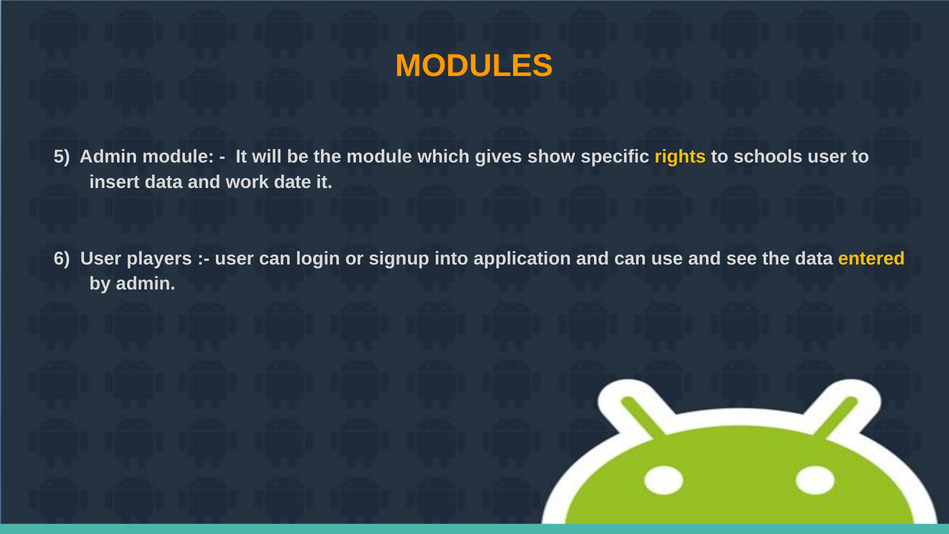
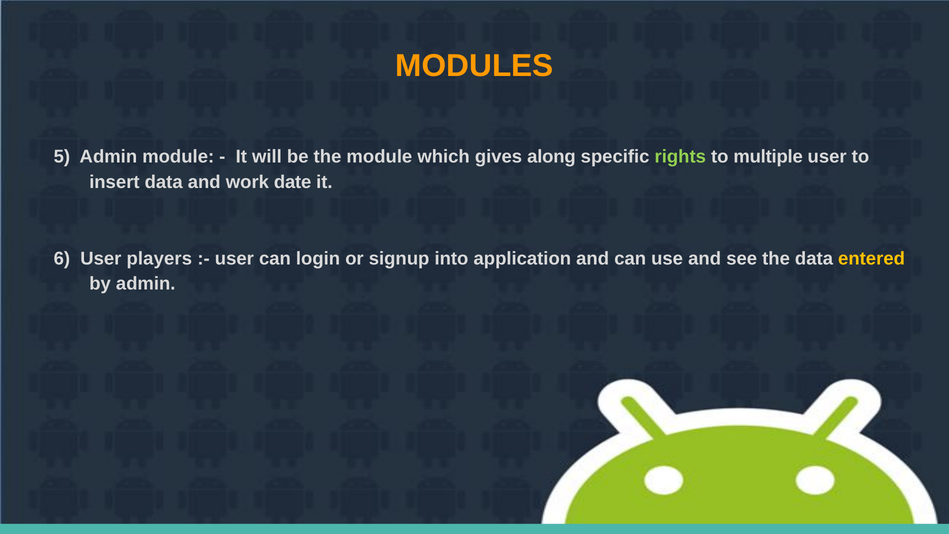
show: show -> along
rights colour: yellow -> light green
schools: schools -> multiple
